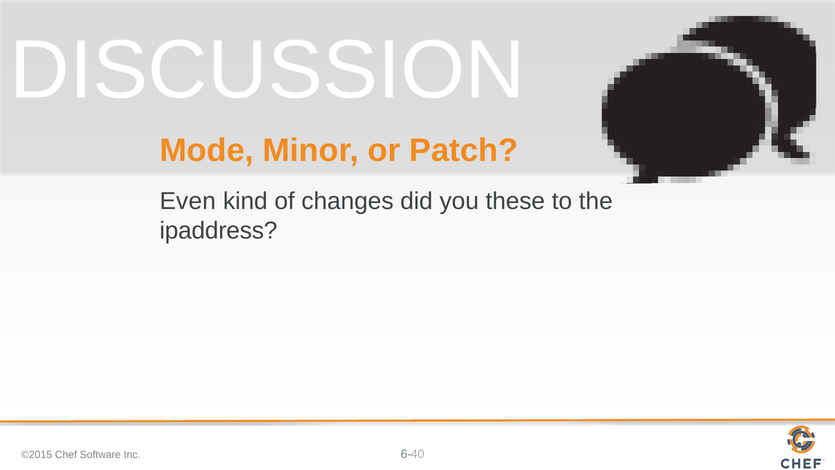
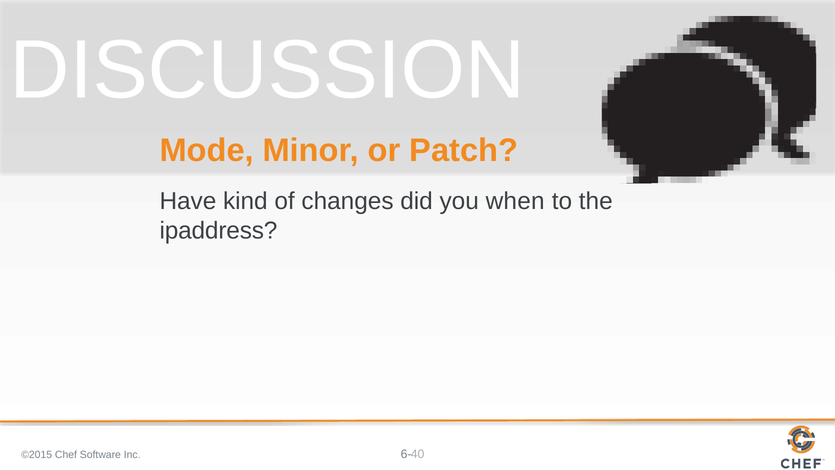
Even: Even -> Have
these: these -> when
